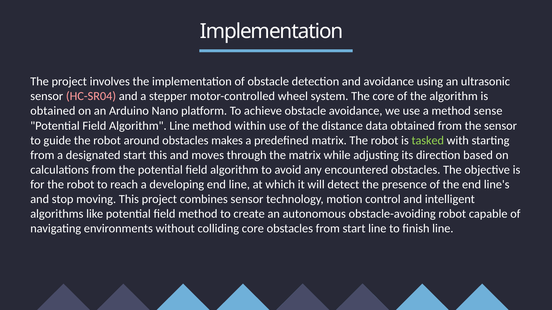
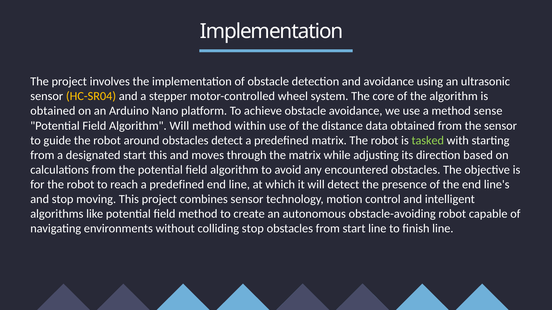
HC-SR04 colour: pink -> yellow
Algorithm Line: Line -> Will
obstacles makes: makes -> detect
reach a developing: developing -> predefined
colliding core: core -> stop
